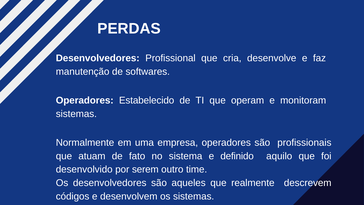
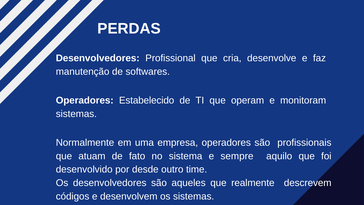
definido: definido -> sempre
serem: serem -> desde
